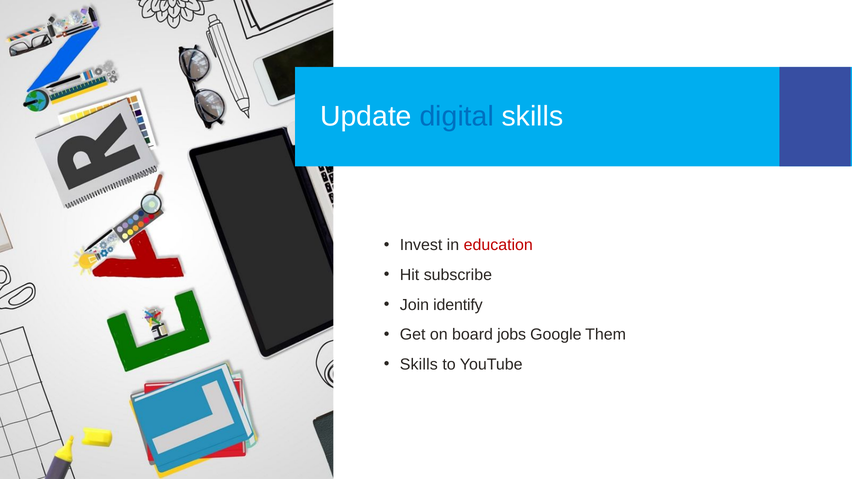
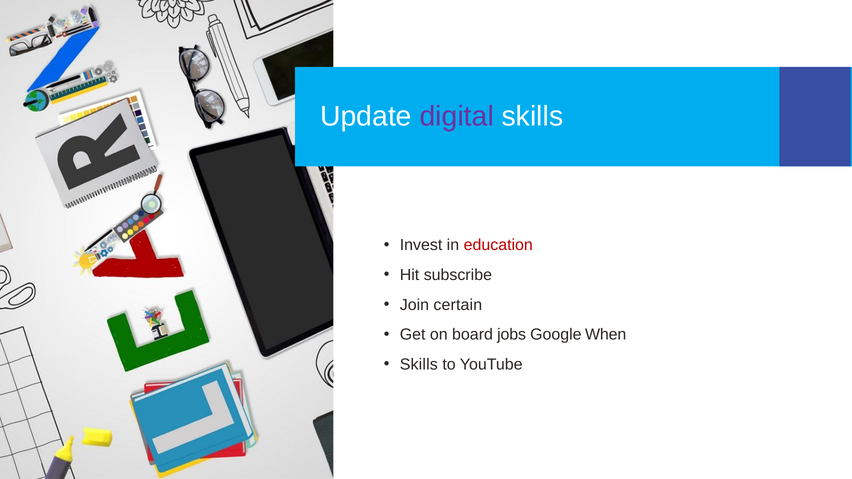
digital colour: blue -> purple
identify: identify -> certain
Them: Them -> When
